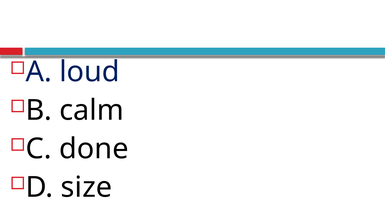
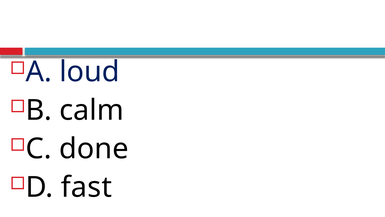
size: size -> fast
